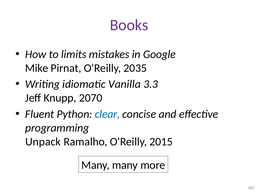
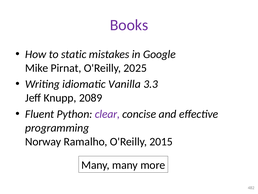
limits: limits -> static
2035: 2035 -> 2025
2070: 2070 -> 2089
clear colour: blue -> purple
Unpack: Unpack -> Norway
